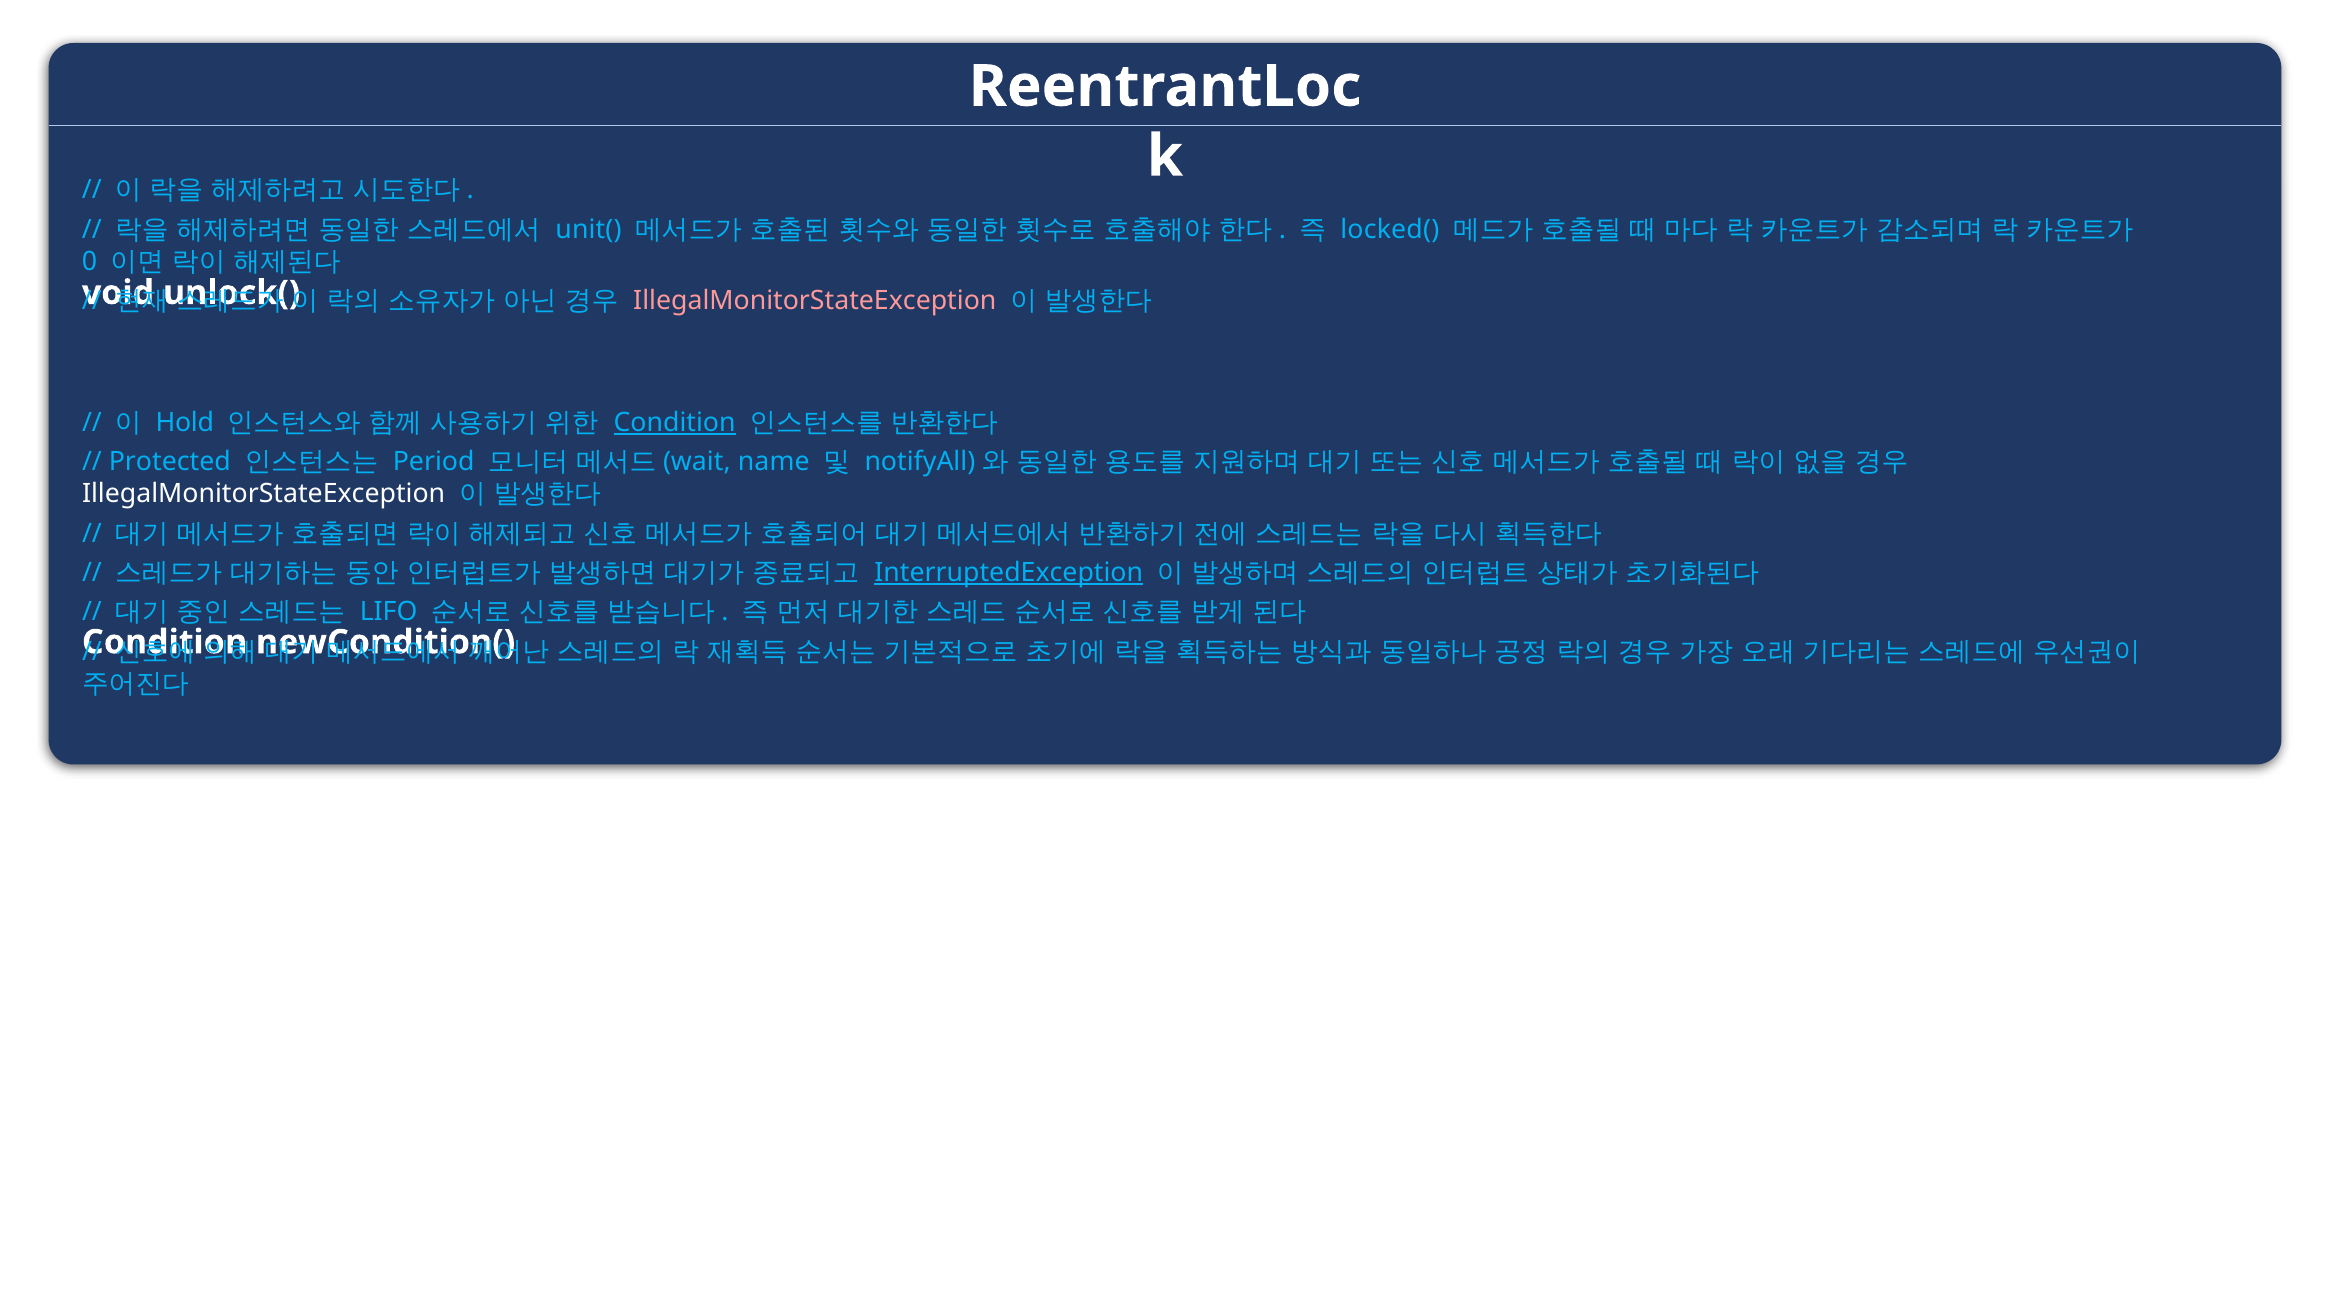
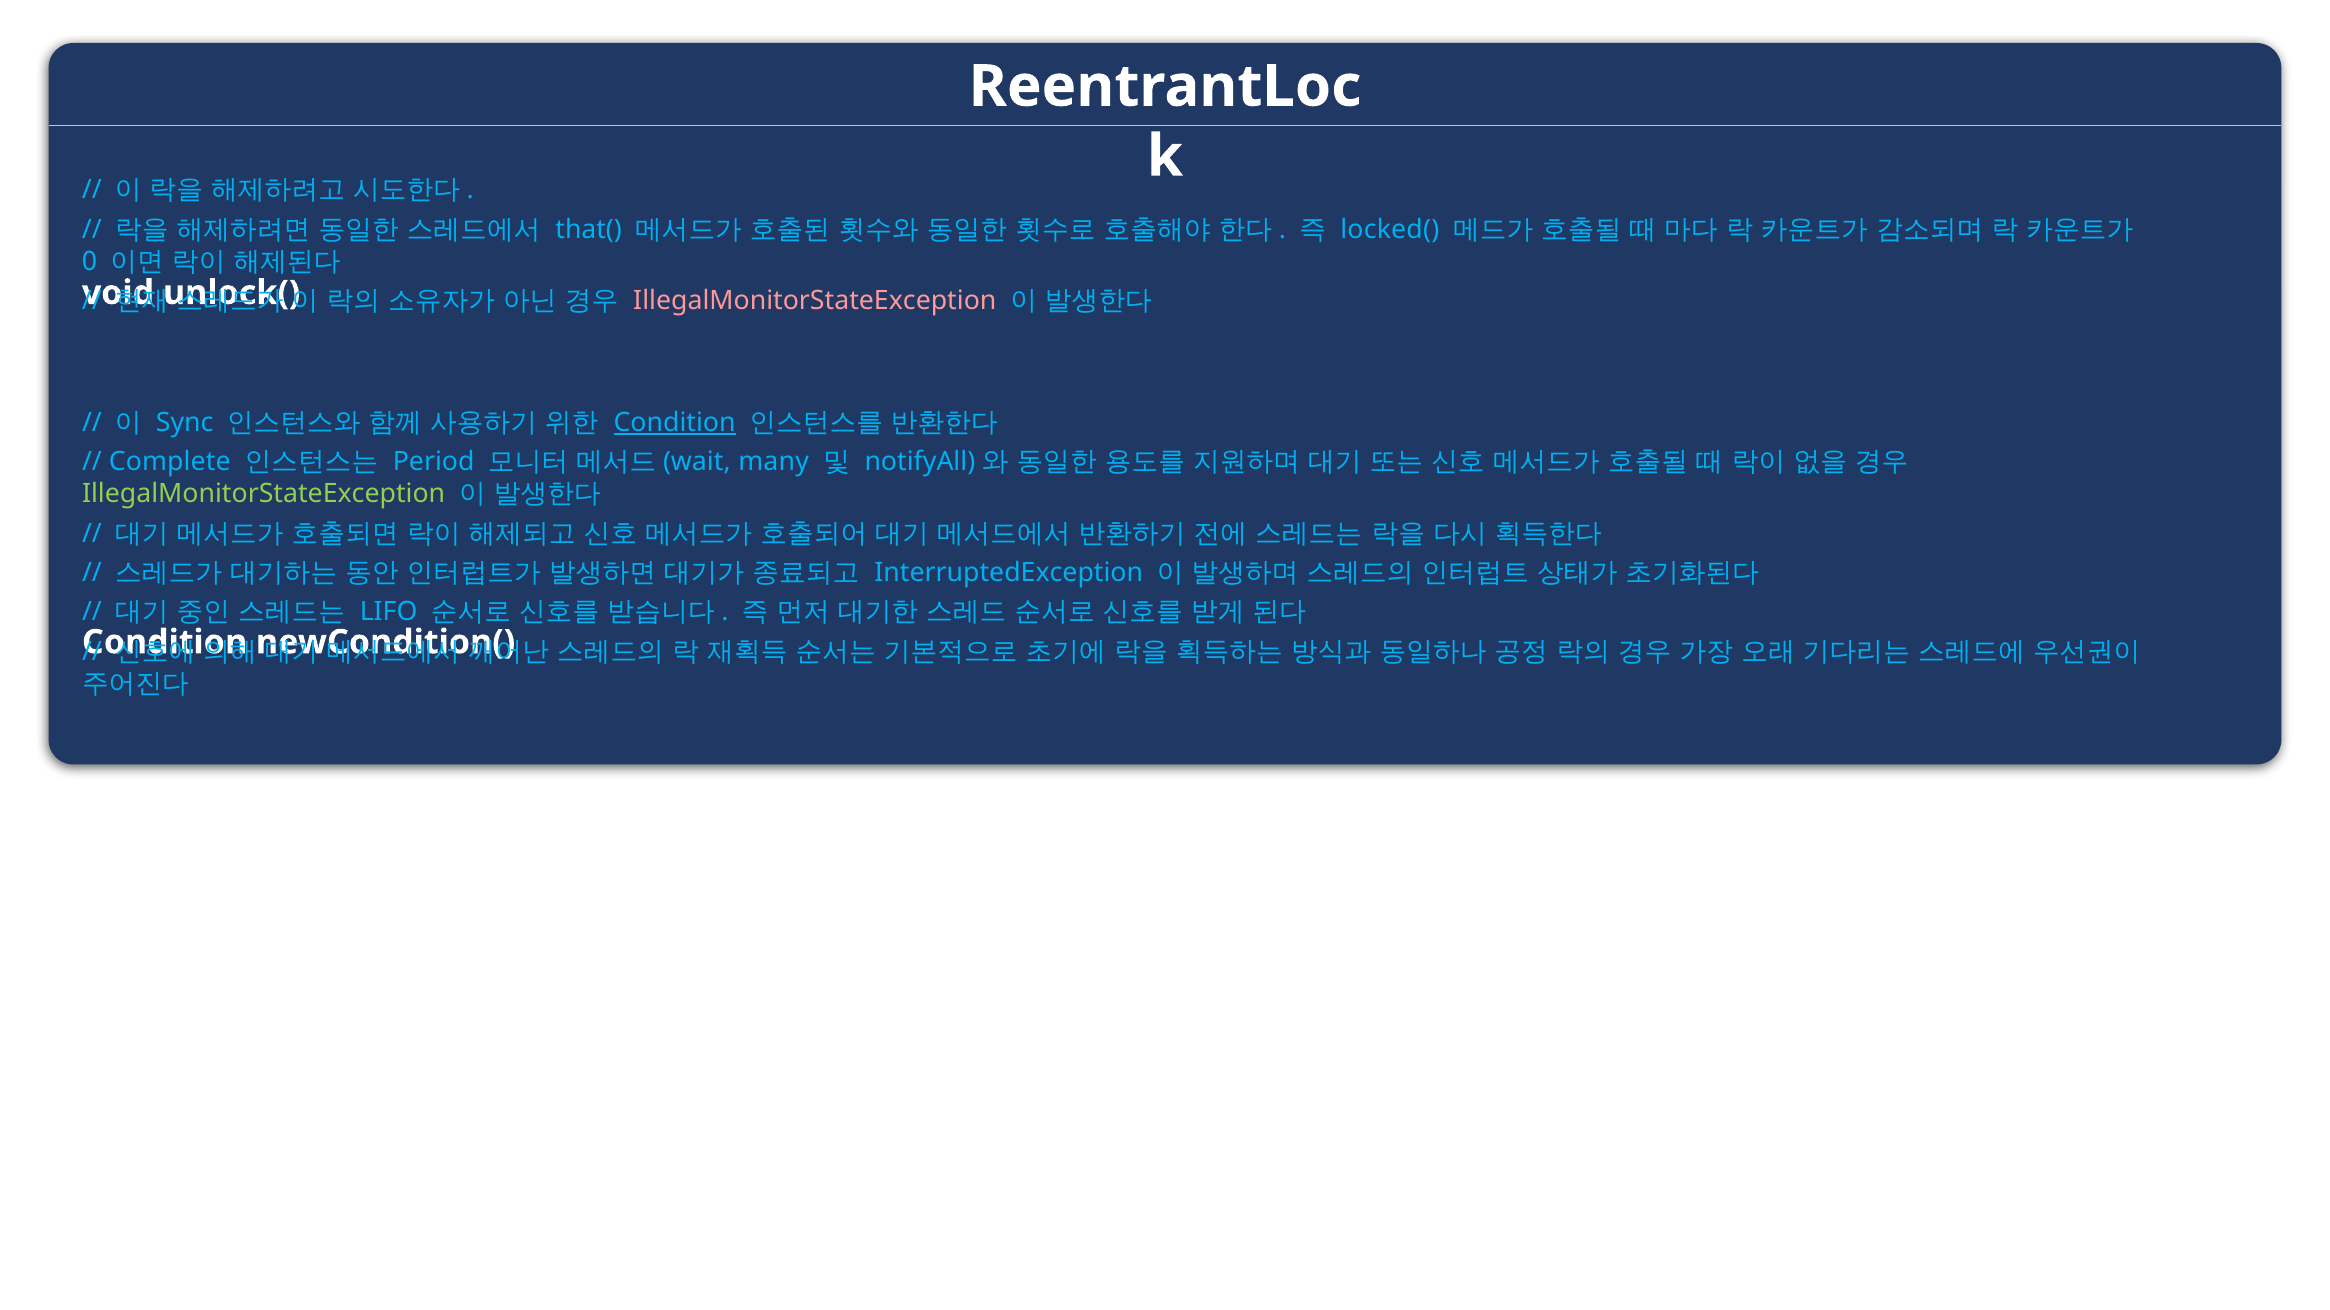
unit(: unit( -> that(
Hold: Hold -> Sync
Protected: Protected -> Complete
name: name -> many
IllegalMonitorStateException at (264, 494) colour: white -> light green
InterruptedException underline: present -> none
